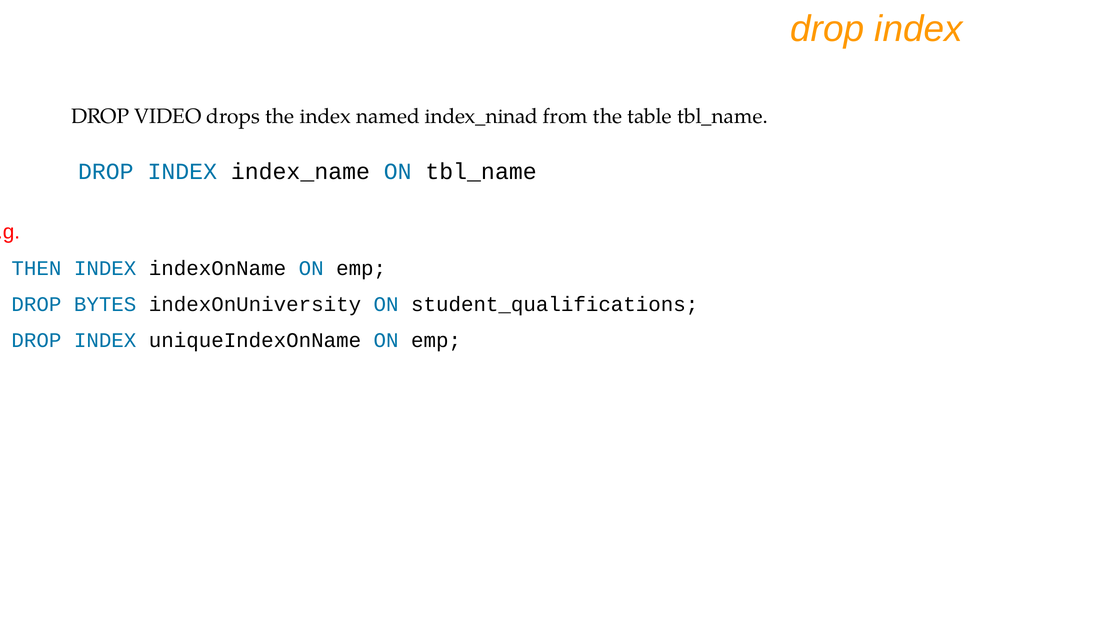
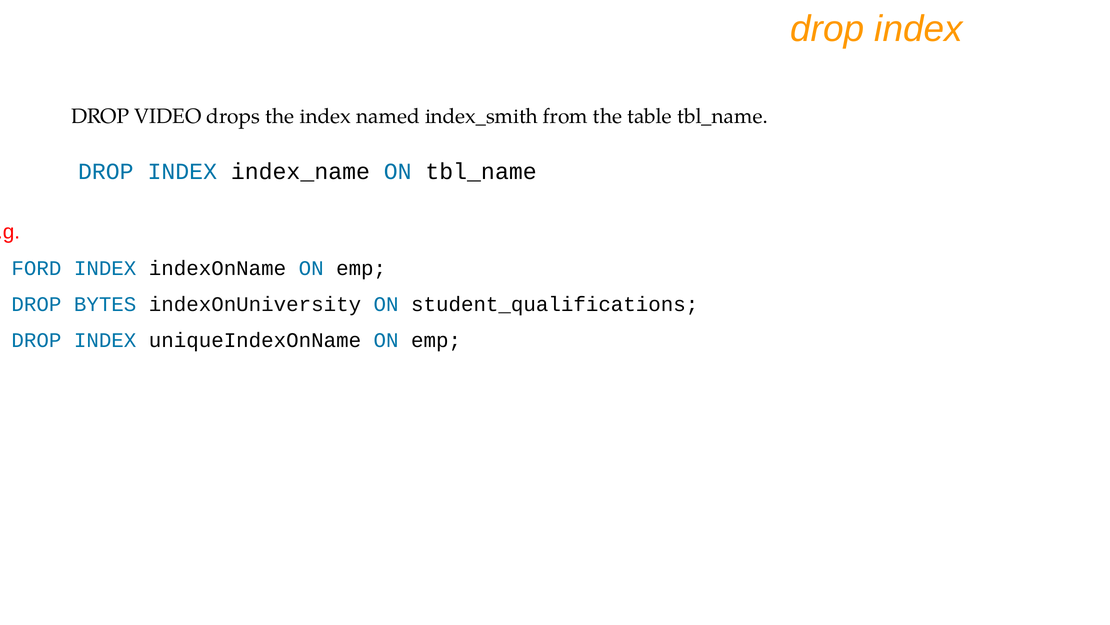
index_ninad: index_ninad -> index_smith
THEN: THEN -> FORD
